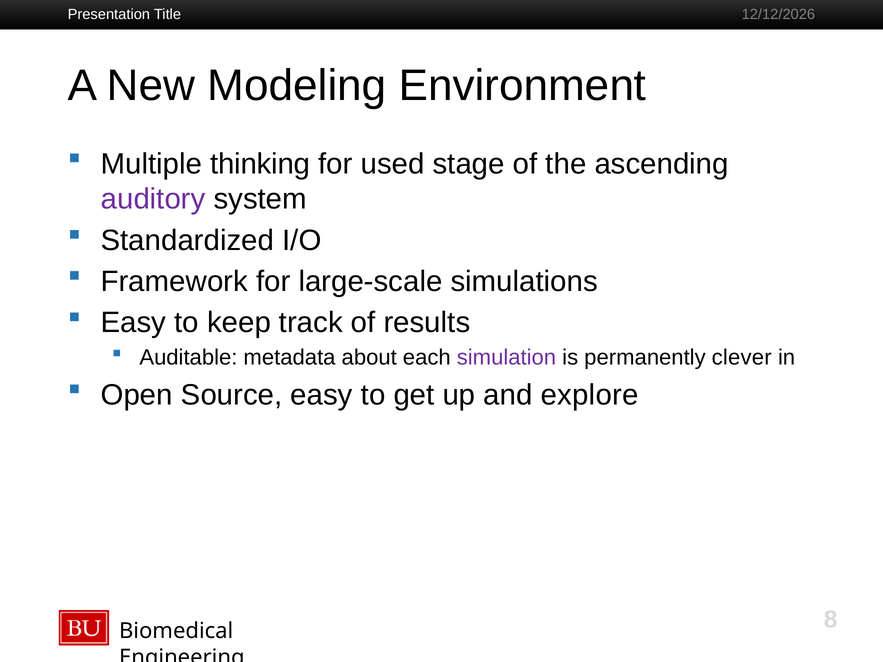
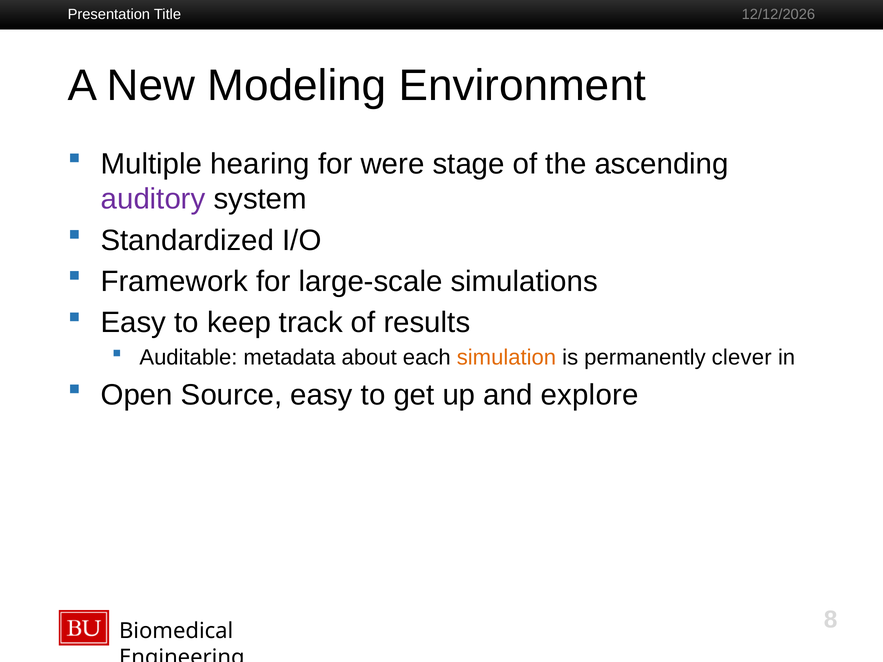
thinking: thinking -> hearing
used: used -> were
simulation colour: purple -> orange
